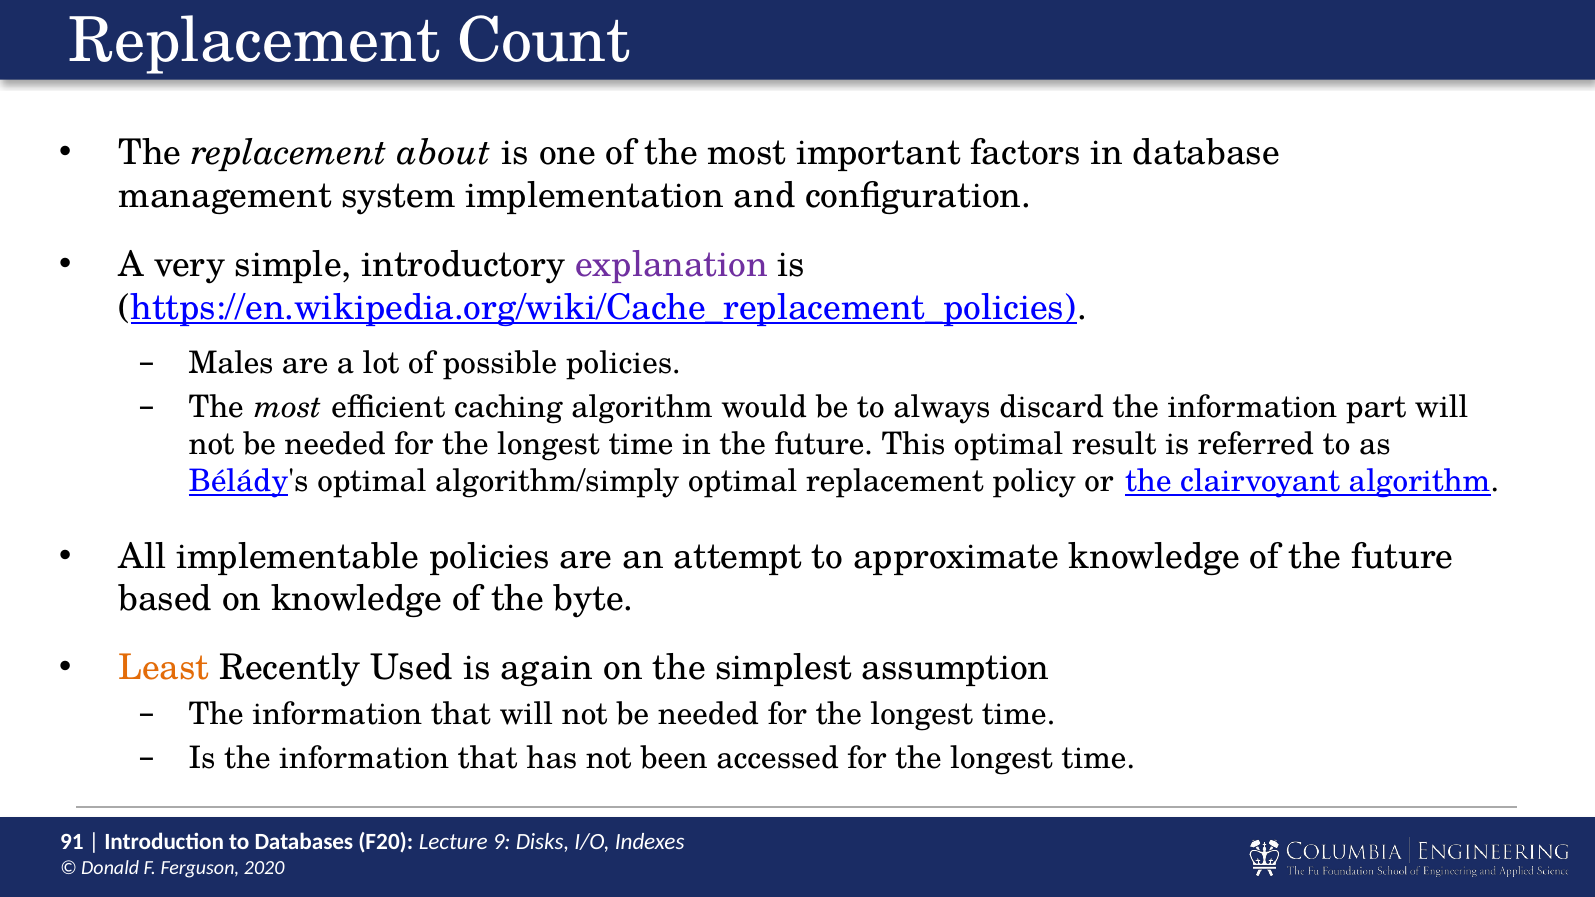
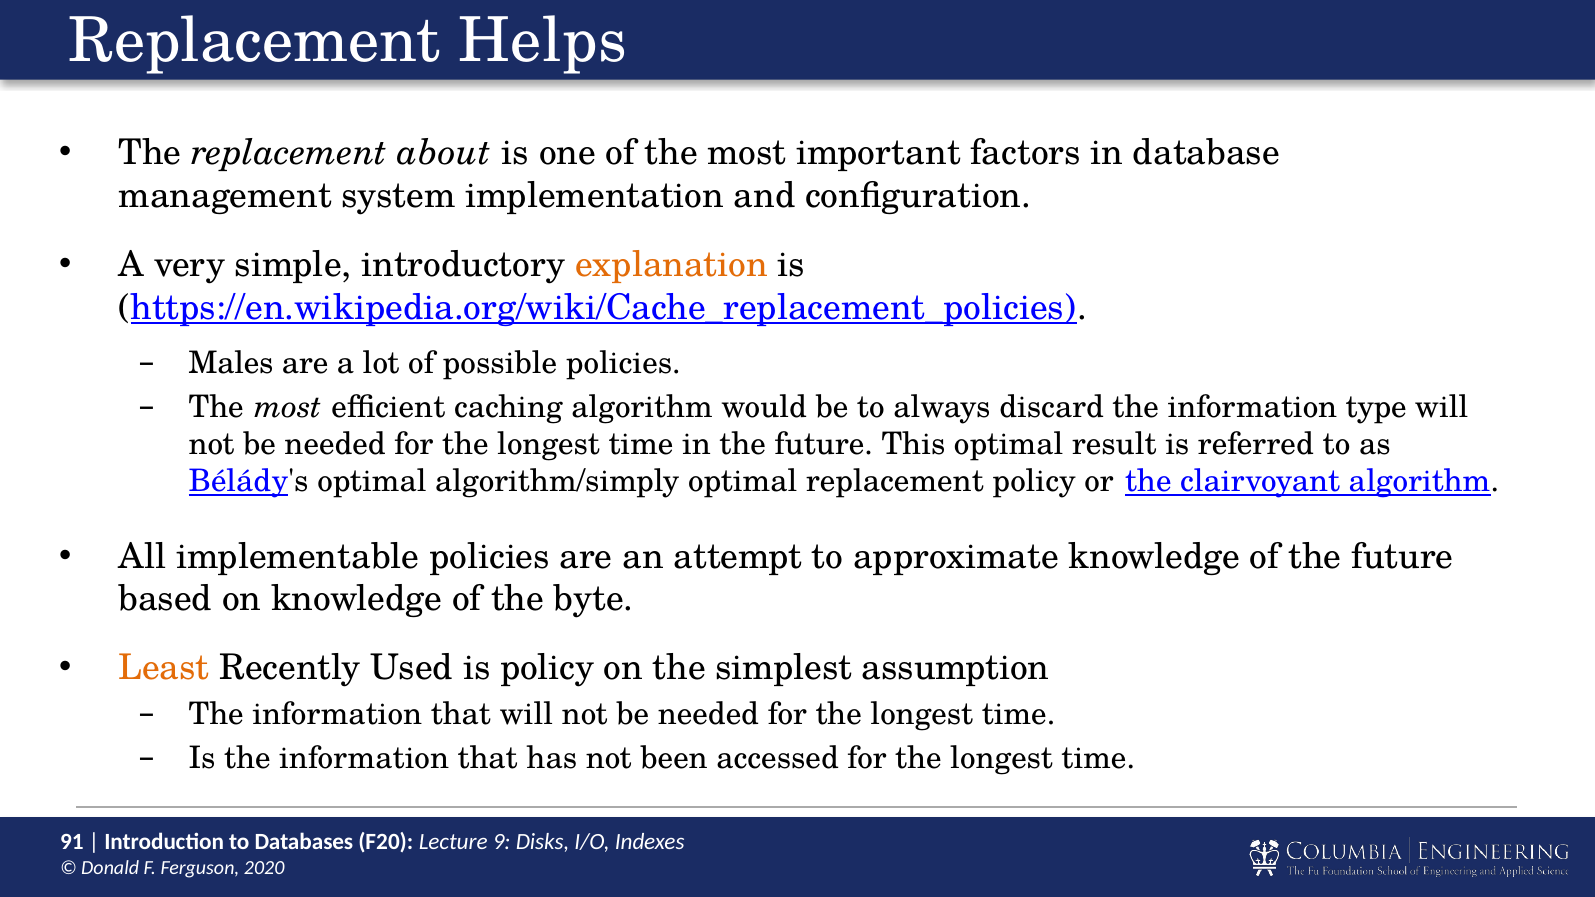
Count: Count -> Helps
explanation colour: purple -> orange
part: part -> type
is again: again -> policy
